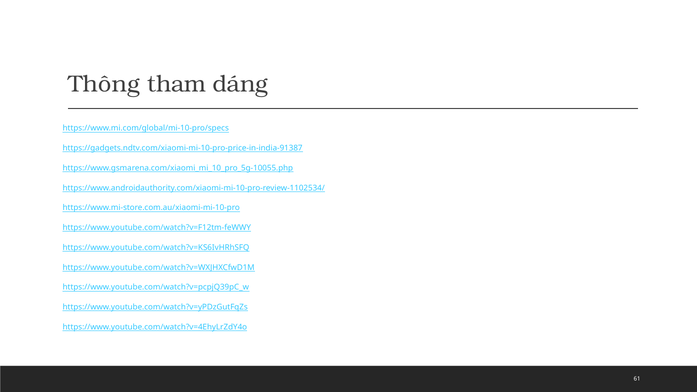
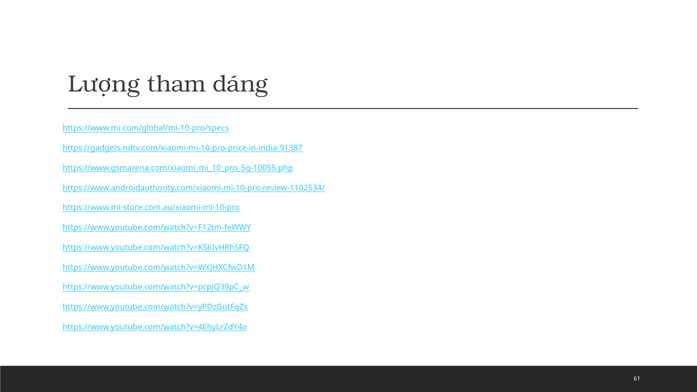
Thông: Thông -> Lượng
